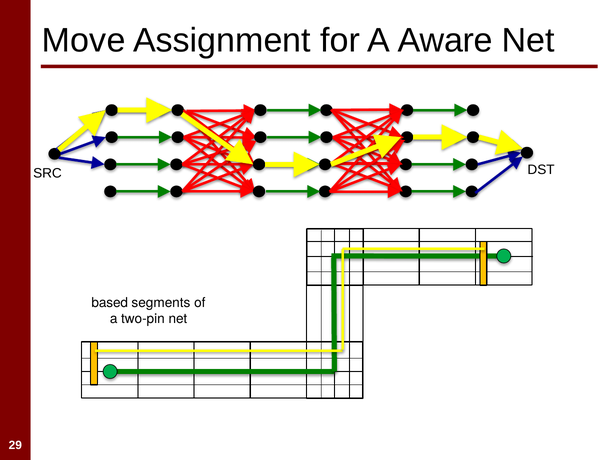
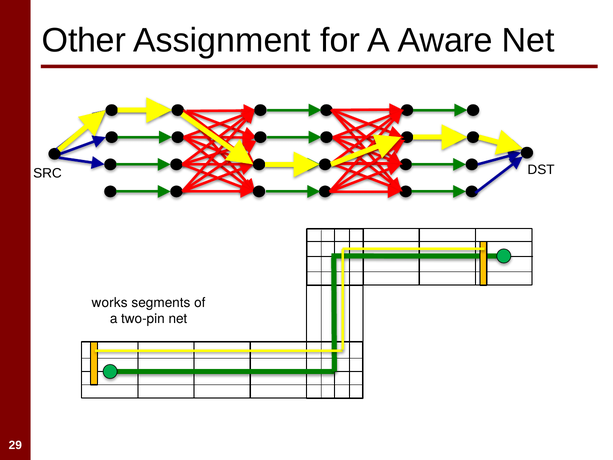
Move: Move -> Other
based: based -> works
